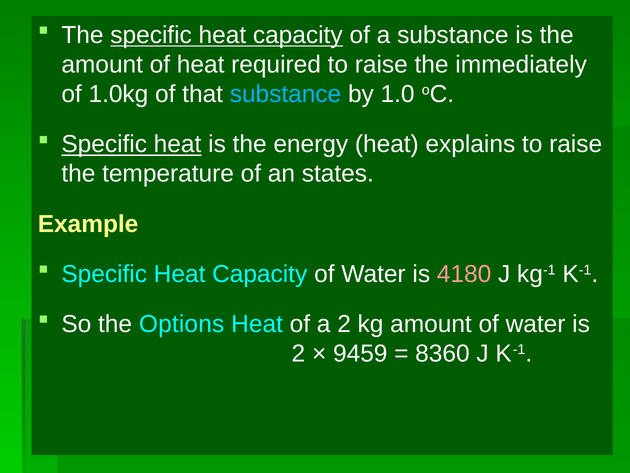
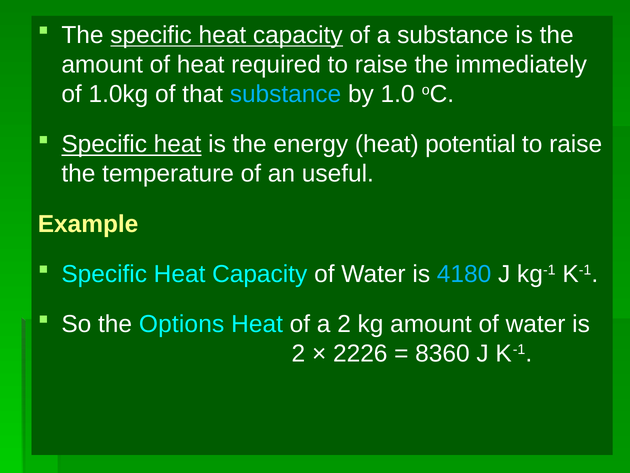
explains: explains -> potential
states: states -> useful
4180 colour: pink -> light blue
9459: 9459 -> 2226
